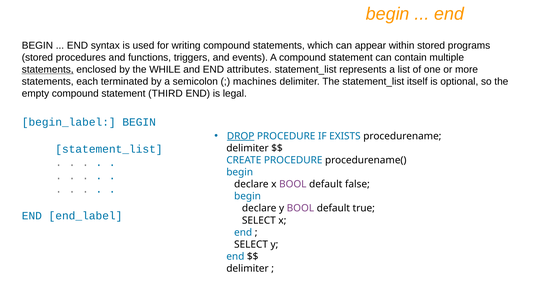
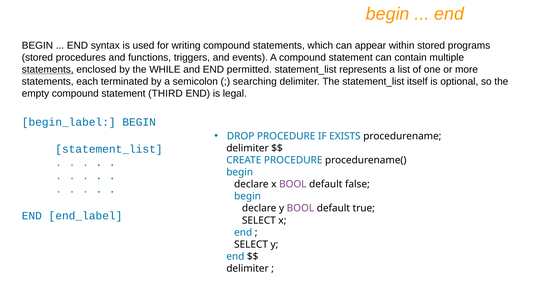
attributes: attributes -> permitted
machines: machines -> searching
DROP underline: present -> none
